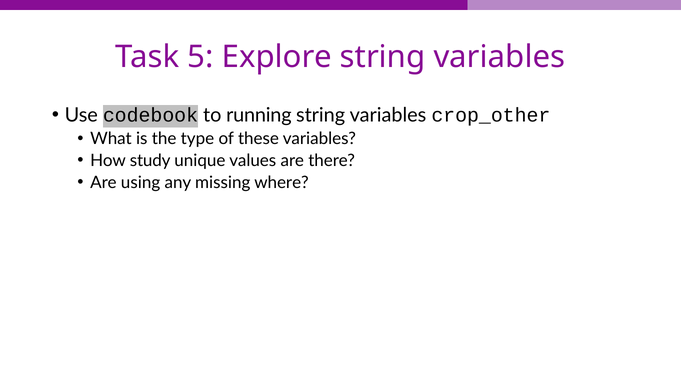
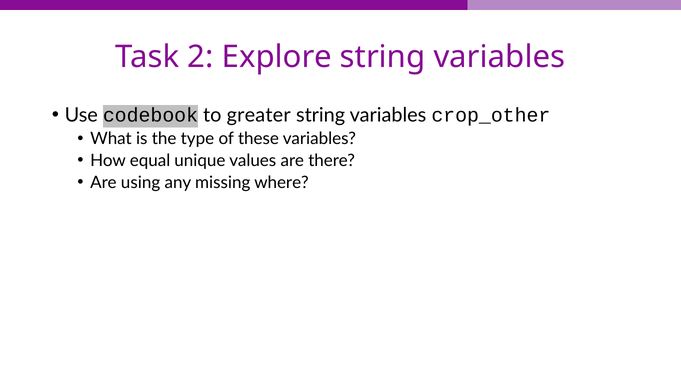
5: 5 -> 2
running: running -> greater
study: study -> equal
